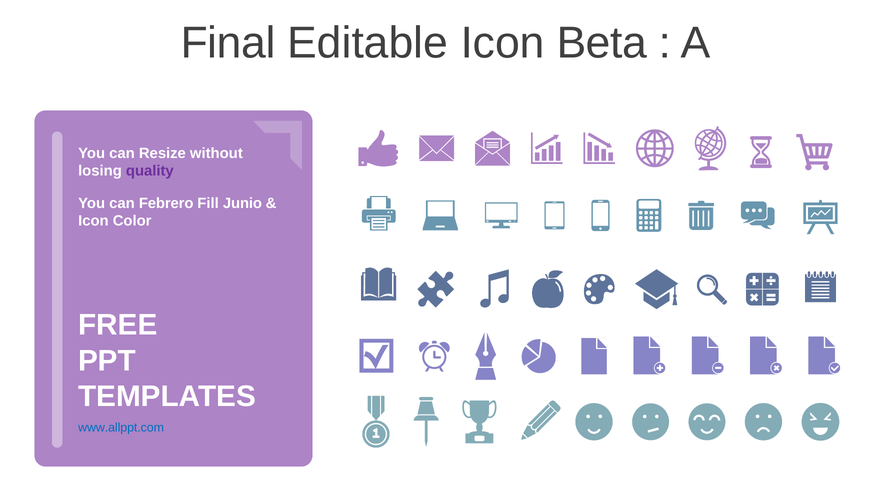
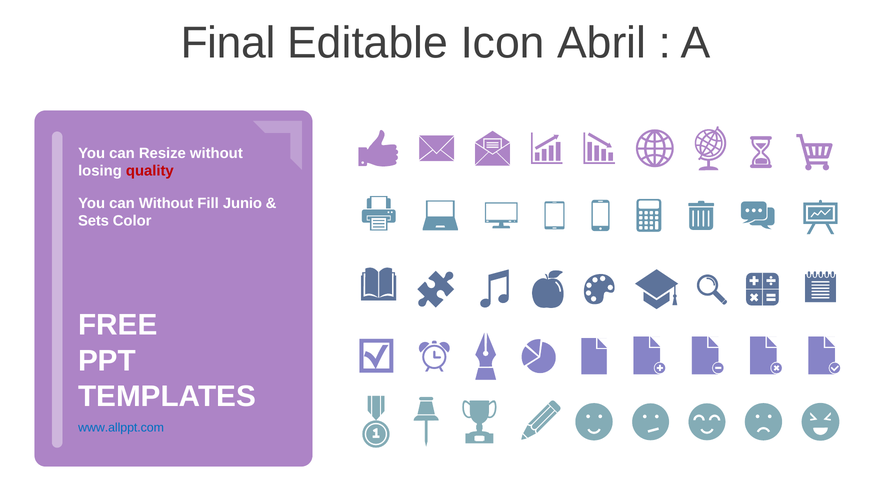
Beta: Beta -> Abril
quality colour: purple -> red
can Febrero: Febrero -> Without
Icon at (93, 221): Icon -> Sets
